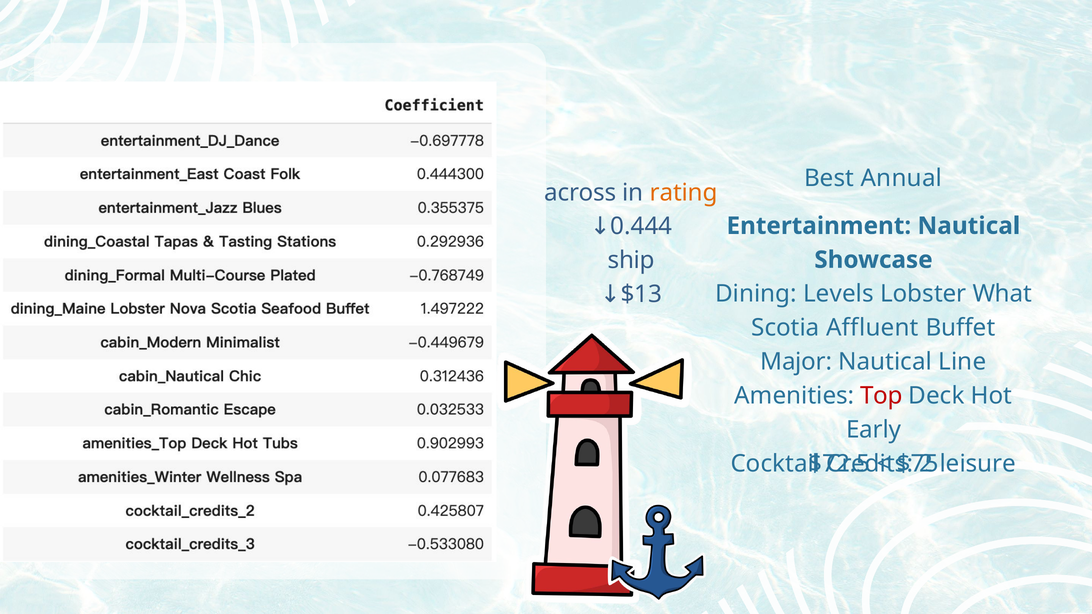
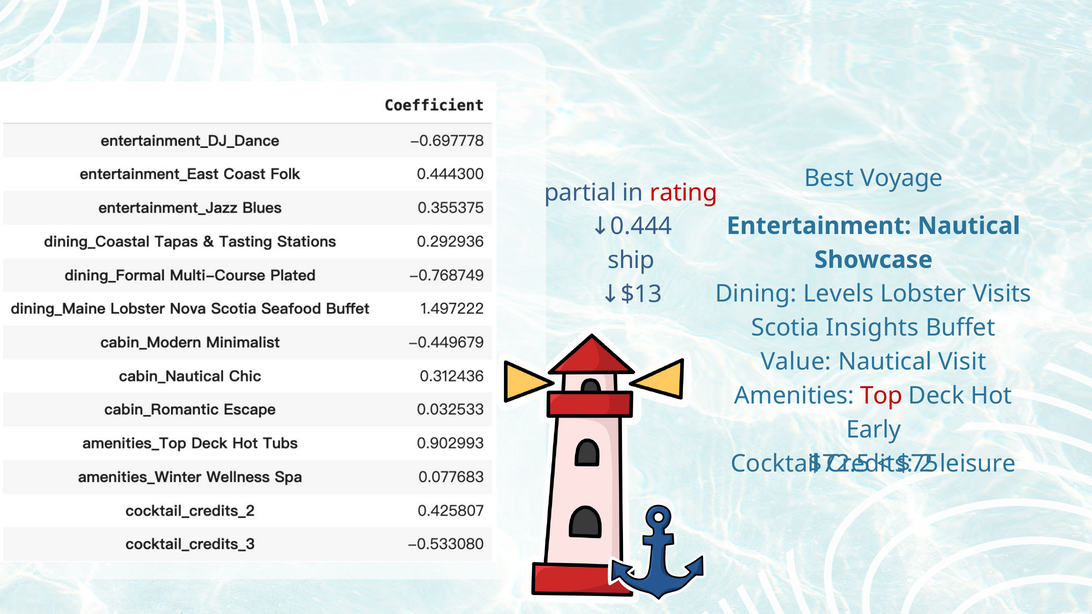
Annual: Annual -> Voyage
across: across -> partial
rating colour: orange -> red
What: What -> Visits
Affluent: Affluent -> Insights
Major: Major -> Value
Line: Line -> Visit
